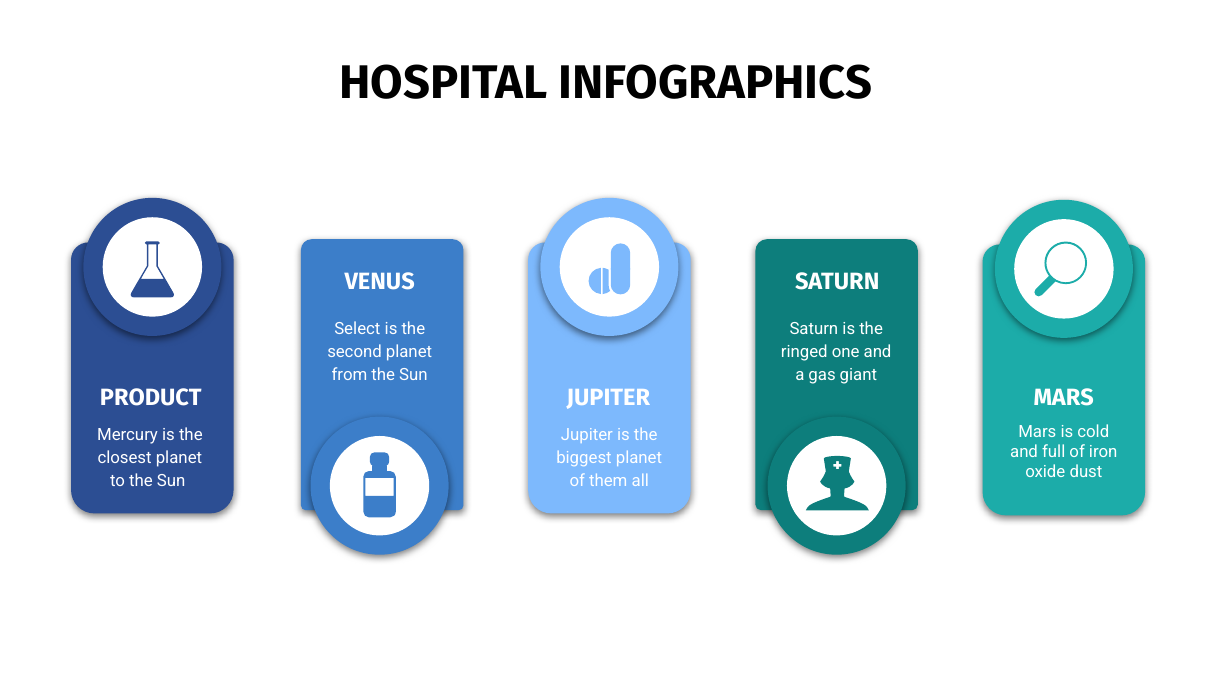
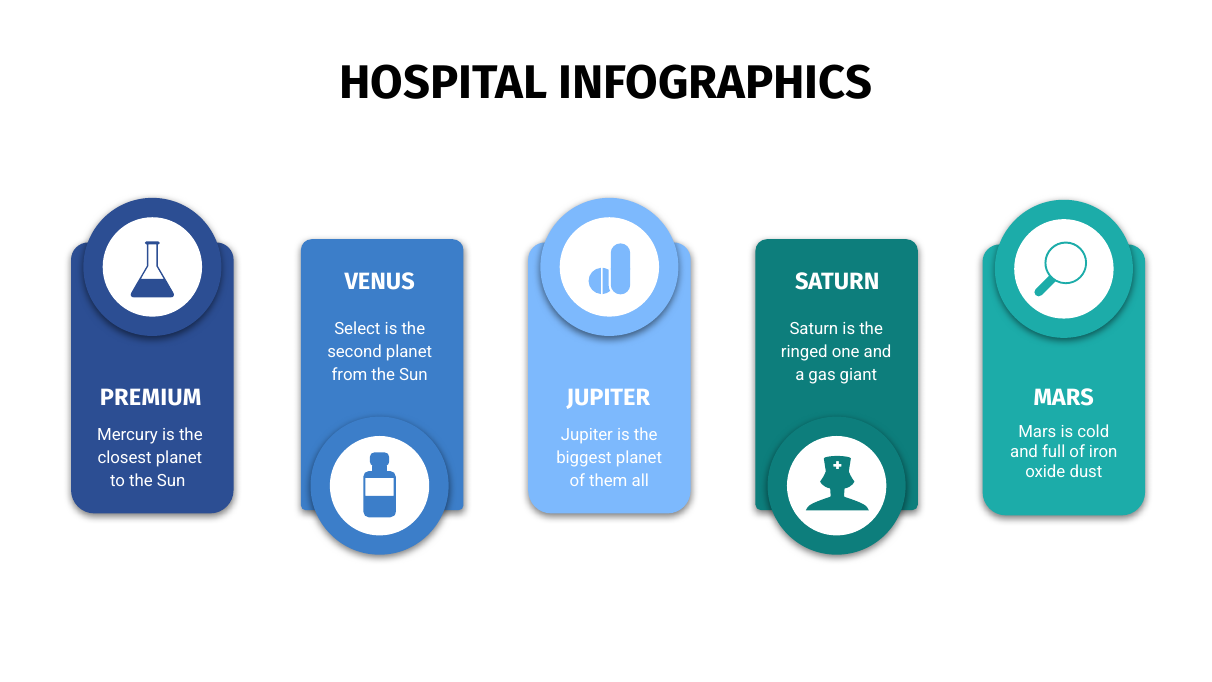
PRODUCT: PRODUCT -> PREMIUM
